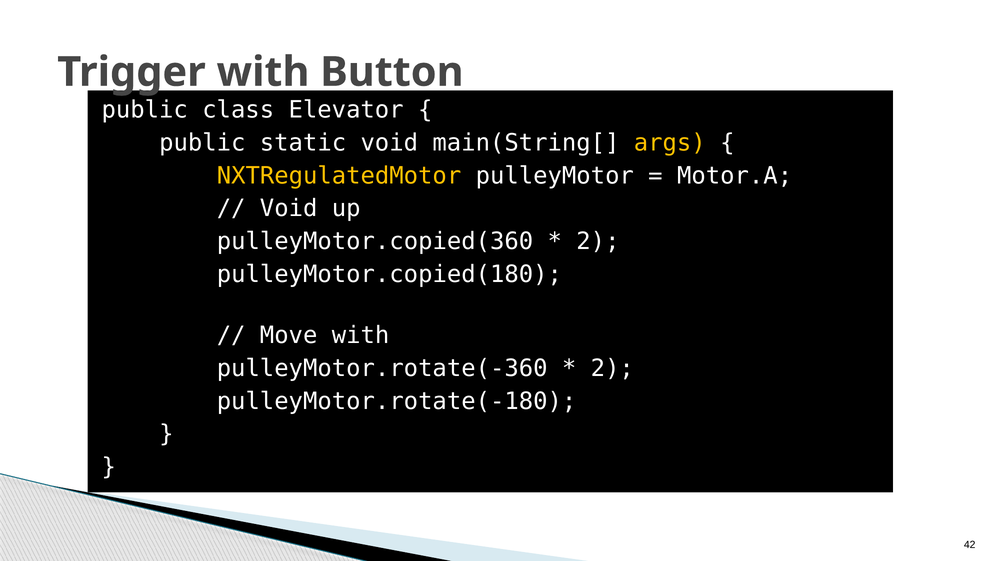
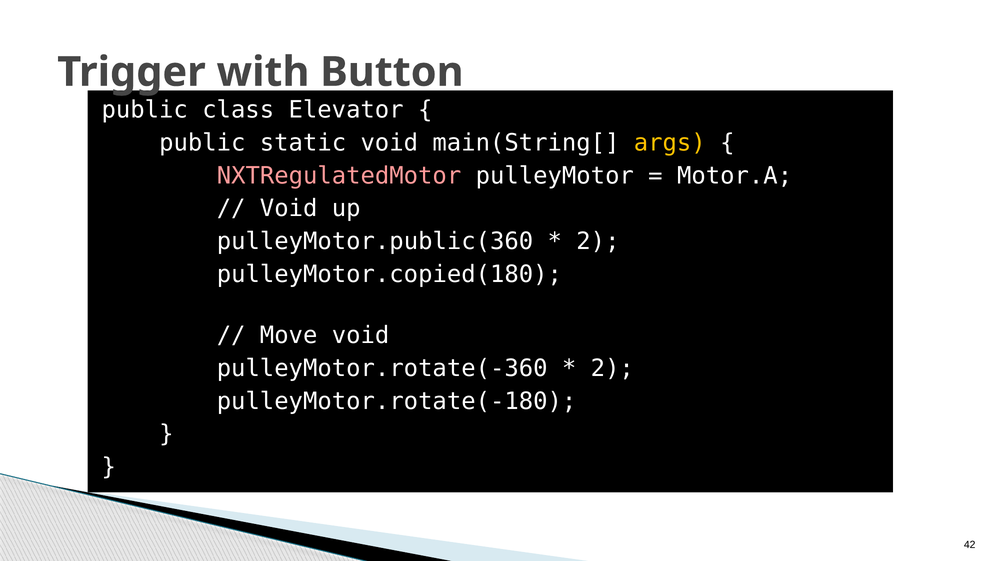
NXTRegulatedMotor colour: yellow -> pink
pulleyMotor.copied(360: pulleyMotor.copied(360 -> pulleyMotor.public(360
Move with: with -> void
